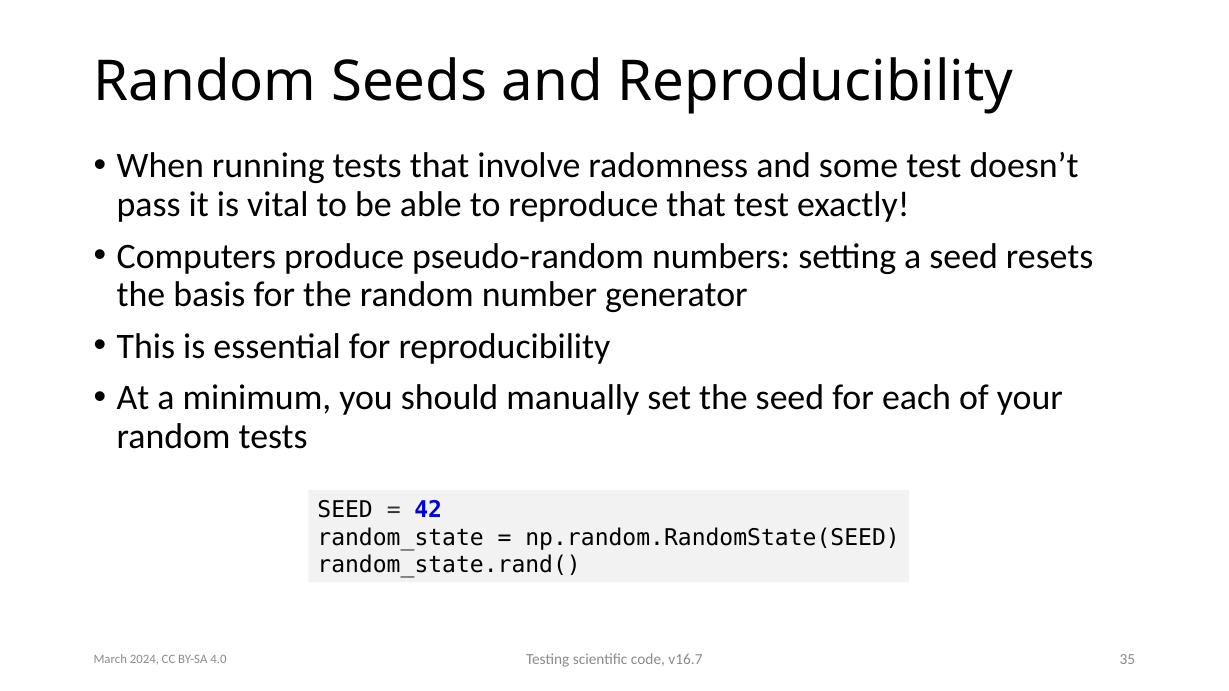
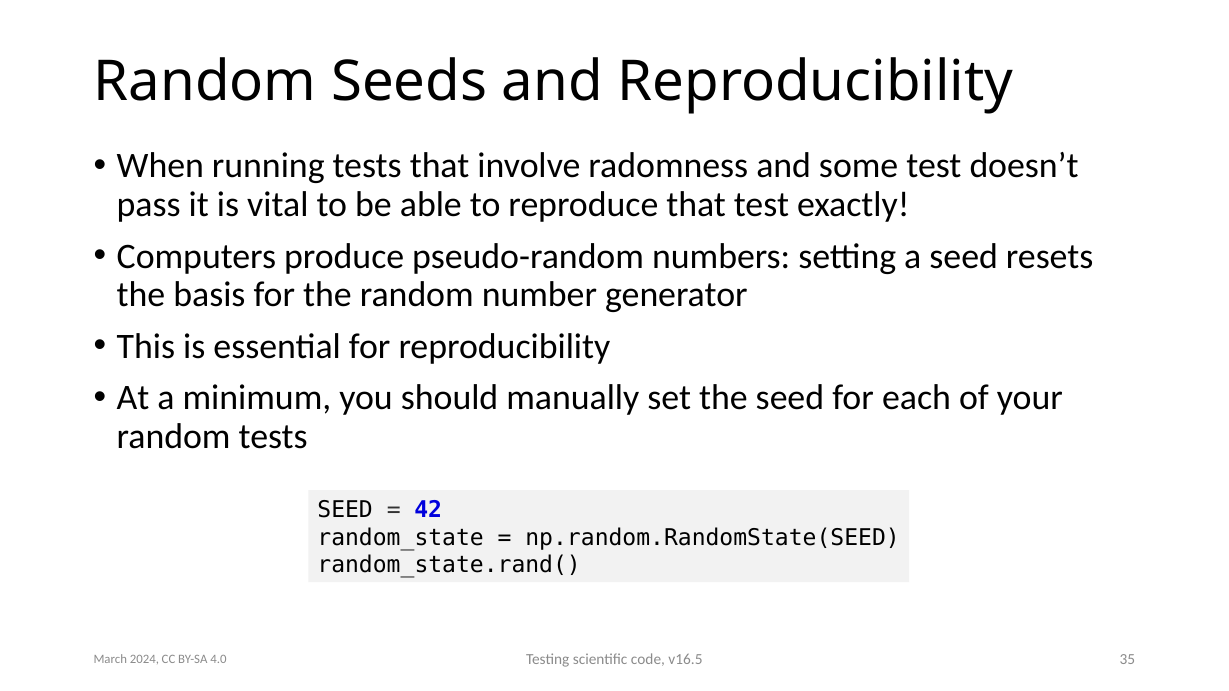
v16.7: v16.7 -> v16.5
